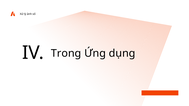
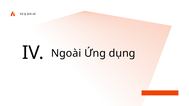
Trong: Trong -> Ngoài
